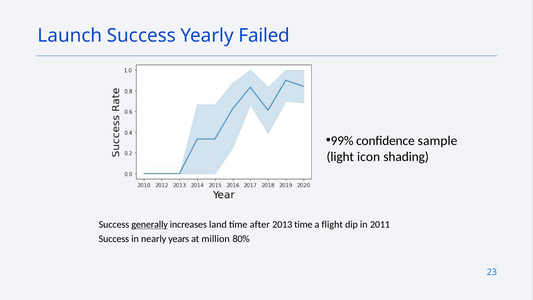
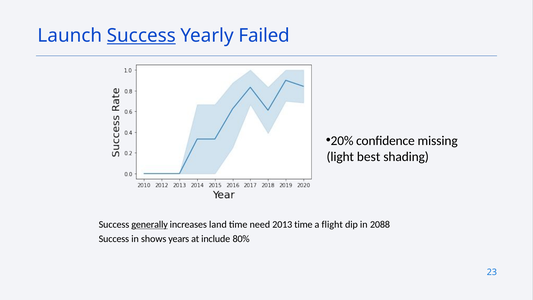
Success at (141, 36) underline: none -> present
99%: 99% -> 20%
sample: sample -> missing
icon: icon -> best
after: after -> need
2011: 2011 -> 2088
nearly: nearly -> shows
million: million -> include
